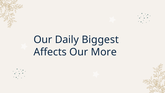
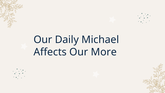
Biggest: Biggest -> Michael
